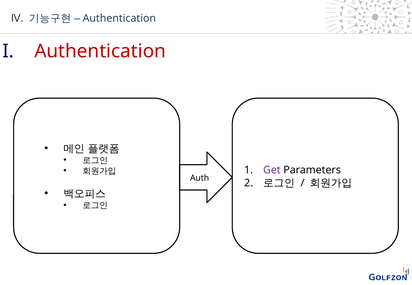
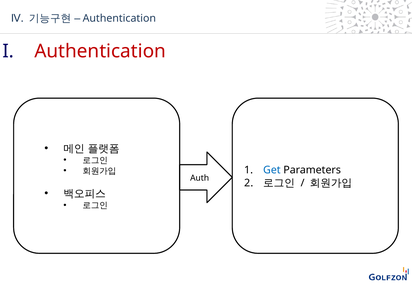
Get colour: purple -> blue
